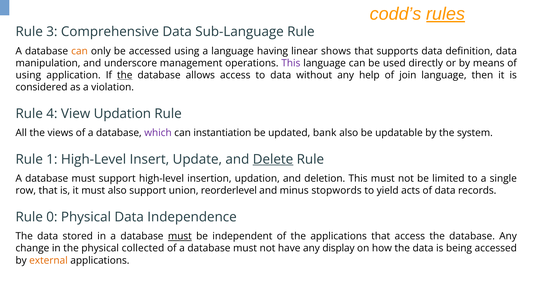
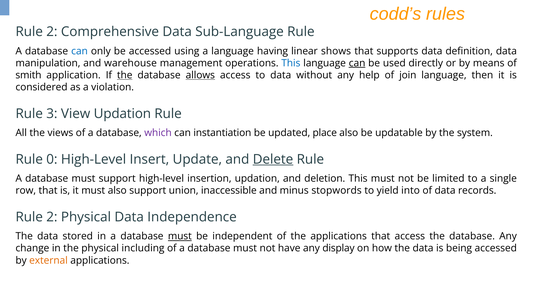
rules underline: present -> none
3 at (52, 32): 3 -> 2
can at (80, 51) colour: orange -> blue
underscore: underscore -> warehouse
This at (291, 63) colour: purple -> blue
can at (357, 63) underline: none -> present
using at (28, 75): using -> smith
allows underline: none -> present
4: 4 -> 3
bank: bank -> place
1: 1 -> 0
reorderlevel: reorderlevel -> inaccessible
acts: acts -> into
0 at (52, 217): 0 -> 2
collected: collected -> including
